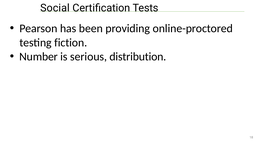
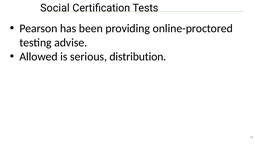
fiction: fiction -> advise
Number: Number -> Allowed
